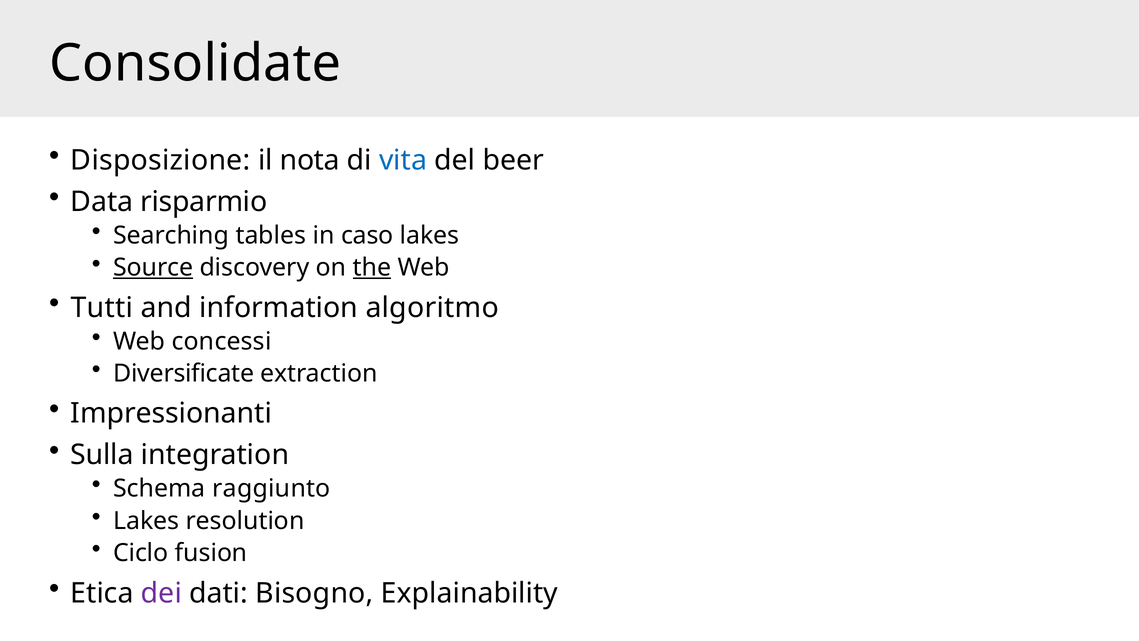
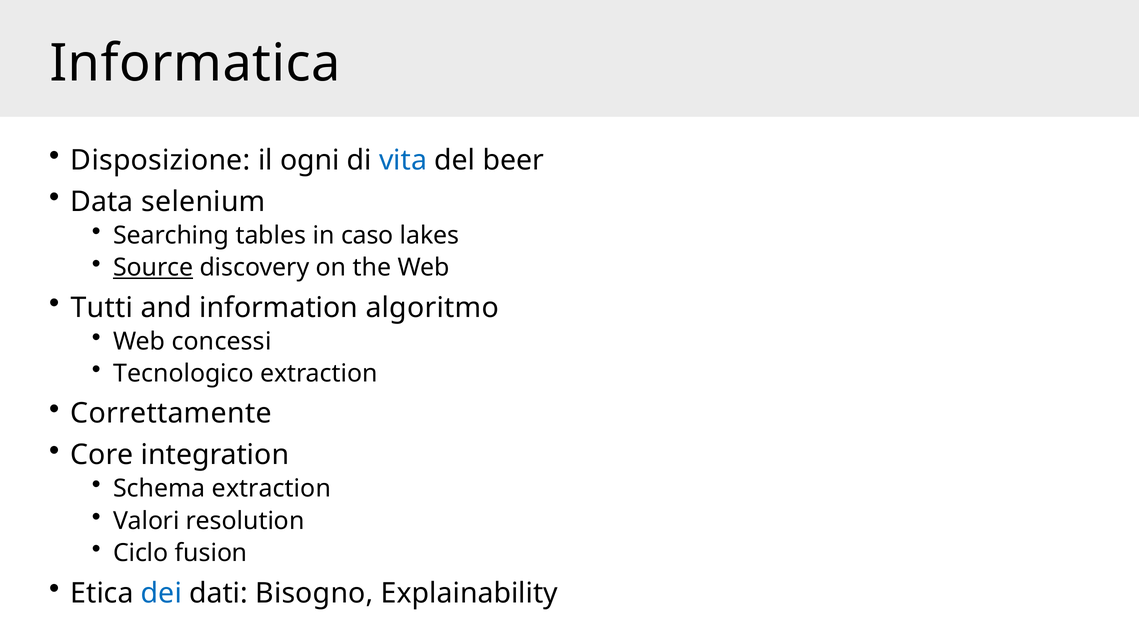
Consolidate: Consolidate -> Informatica
nota: nota -> ogni
risparmio: risparmio -> selenium
the underline: present -> none
Diversificate: Diversificate -> Tecnologico
Impressionanti: Impressionanti -> Correttamente
Sulla: Sulla -> Core
Schema raggiunto: raggiunto -> extraction
Lakes at (146, 521): Lakes -> Valori
dei colour: purple -> blue
